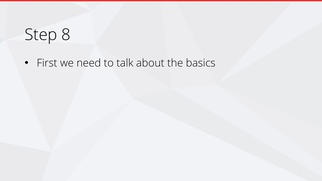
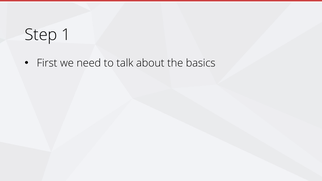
8: 8 -> 1
